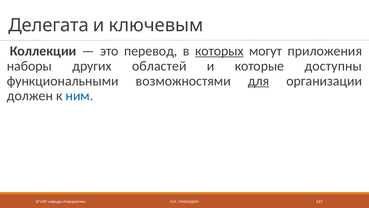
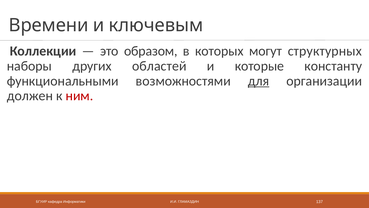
Делегата: Делегата -> Времени
перевод: перевод -> образом
которых underline: present -> none
приложения: приложения -> структурных
доступны: доступны -> константу
ним colour: blue -> red
